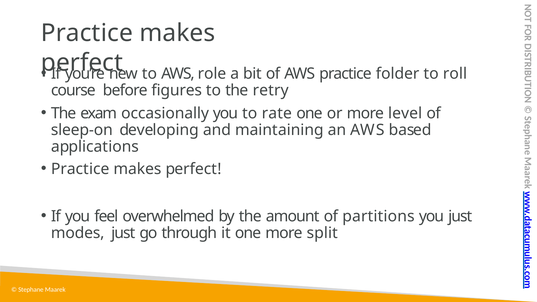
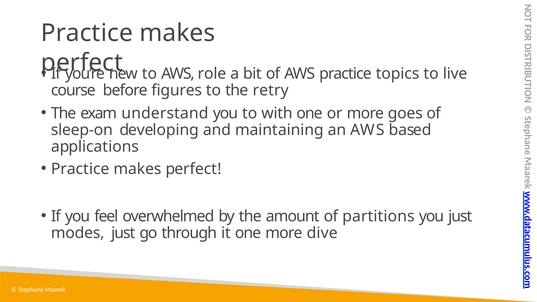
folder: folder -> topics
roll: roll -> live
occasionally: occasionally -> understand
rate: rate -> with
level: level -> goes
split: split -> dive
